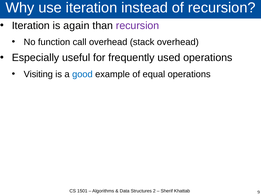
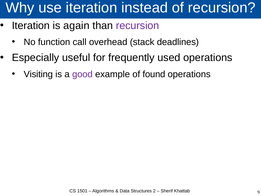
stack overhead: overhead -> deadlines
good colour: blue -> purple
equal: equal -> found
